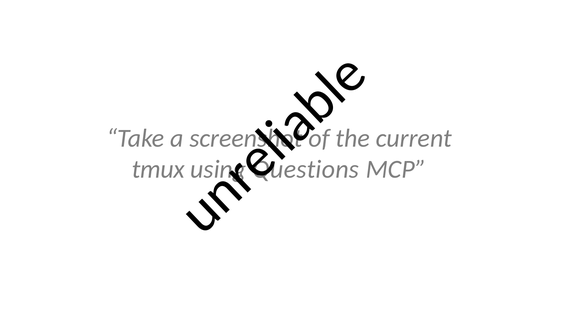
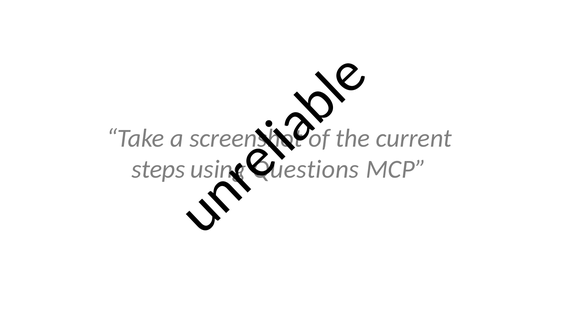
tmux: tmux -> steps
